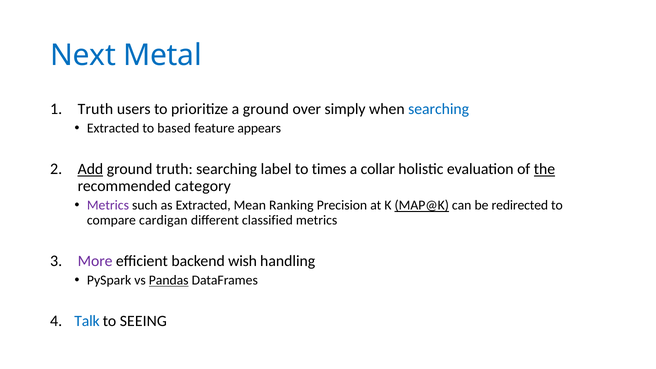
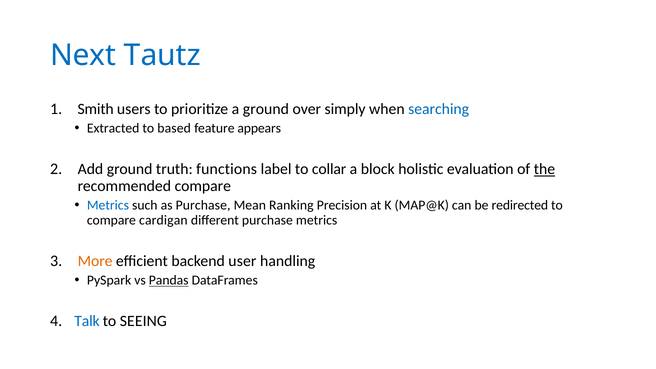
Metal: Metal -> Tautz
Truth at (95, 109): Truth -> Smith
Add underline: present -> none
truth searching: searching -> functions
times: times -> collar
collar: collar -> block
recommended category: category -> compare
Metrics at (108, 205) colour: purple -> blue
as Extracted: Extracted -> Purchase
MAP@K underline: present -> none
different classified: classified -> purchase
More colour: purple -> orange
wish: wish -> user
